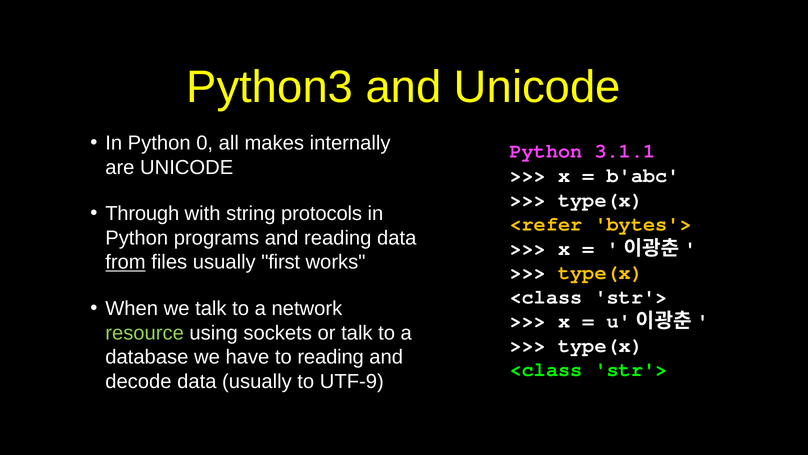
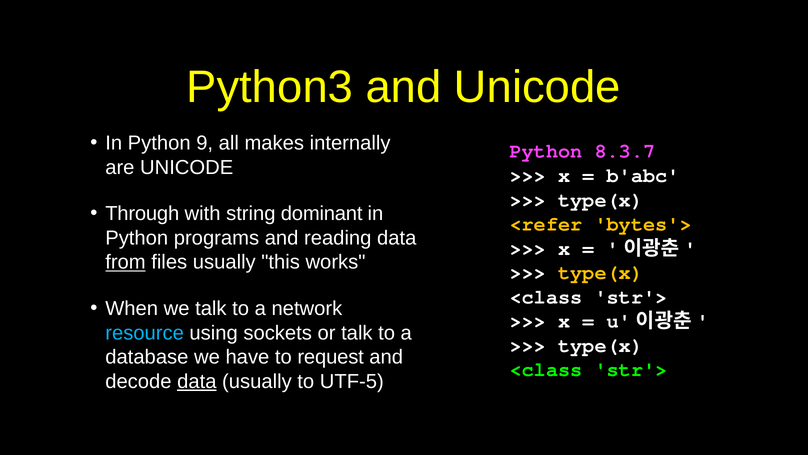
0: 0 -> 9
3.1.1: 3.1.1 -> 8.3.7
protocols: protocols -> dominant
first: first -> this
resource colour: light green -> light blue
to reading: reading -> request
data at (197, 381) underline: none -> present
UTF-9: UTF-9 -> UTF-5
